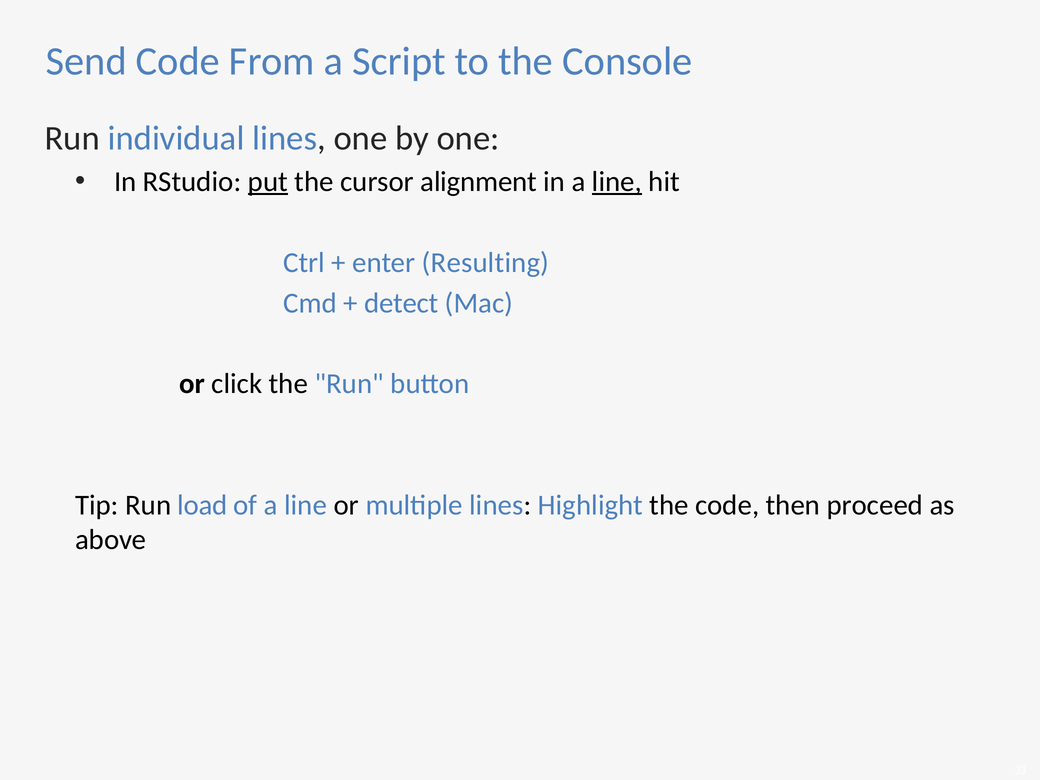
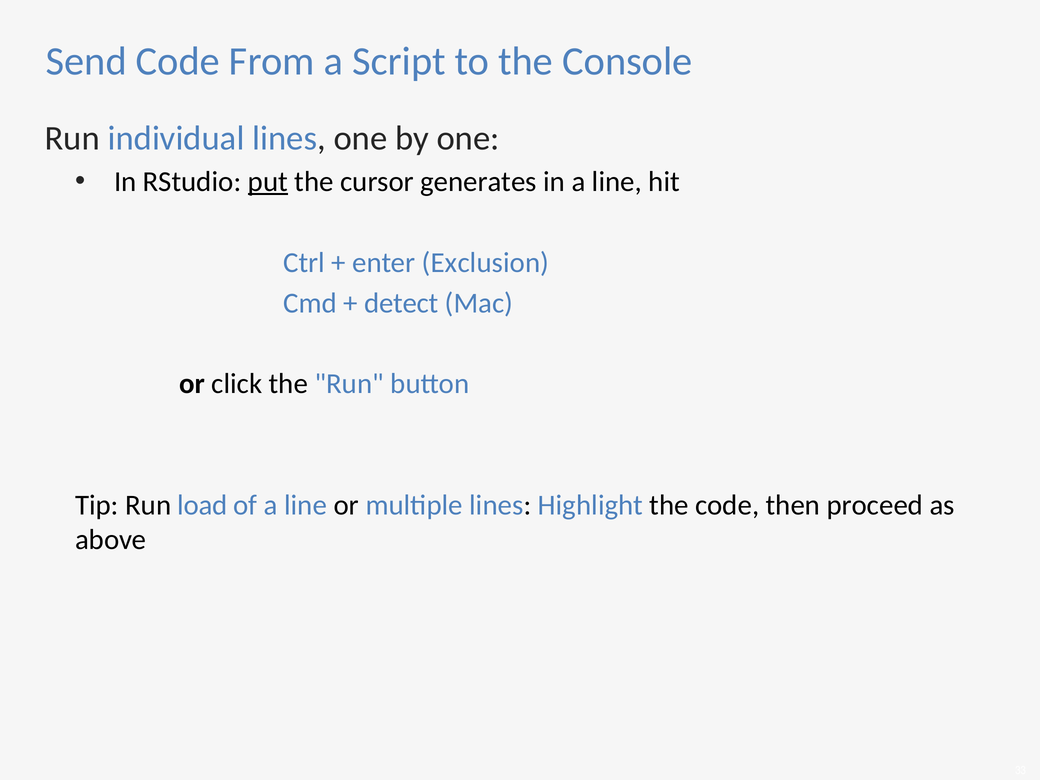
alignment: alignment -> generates
line at (617, 182) underline: present -> none
Resulting: Resulting -> Exclusion
